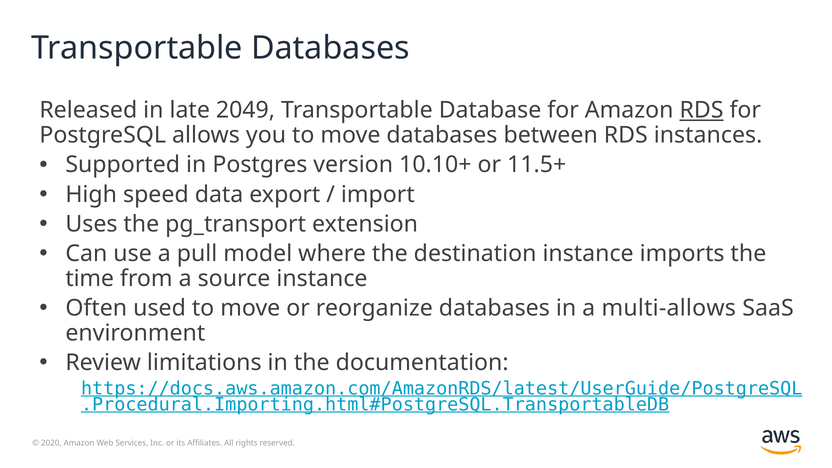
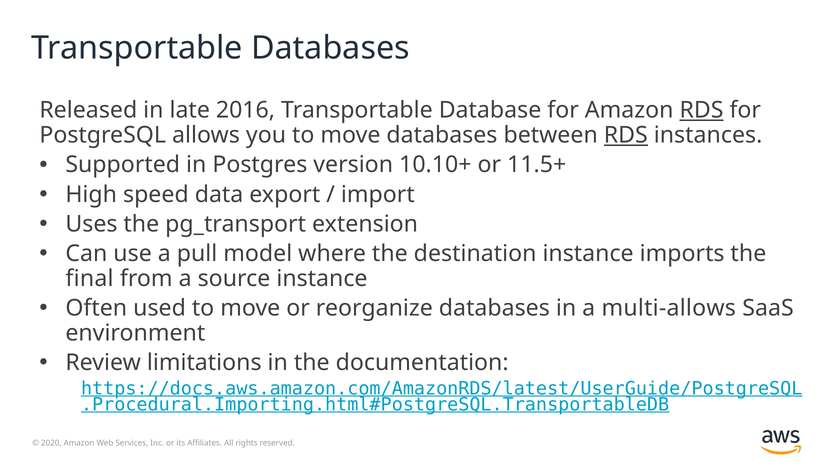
2049: 2049 -> 2016
RDS at (626, 135) underline: none -> present
time: time -> final
